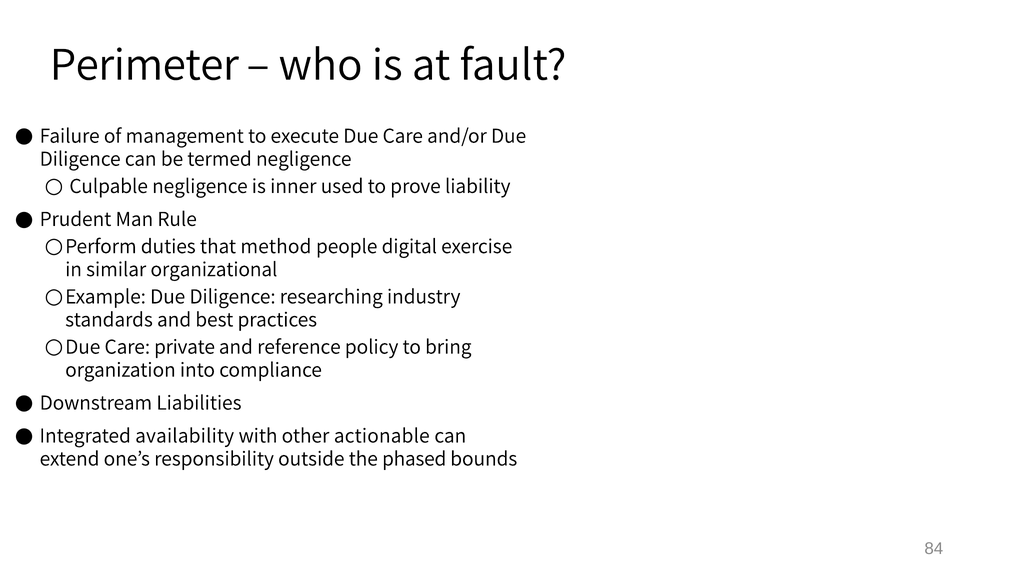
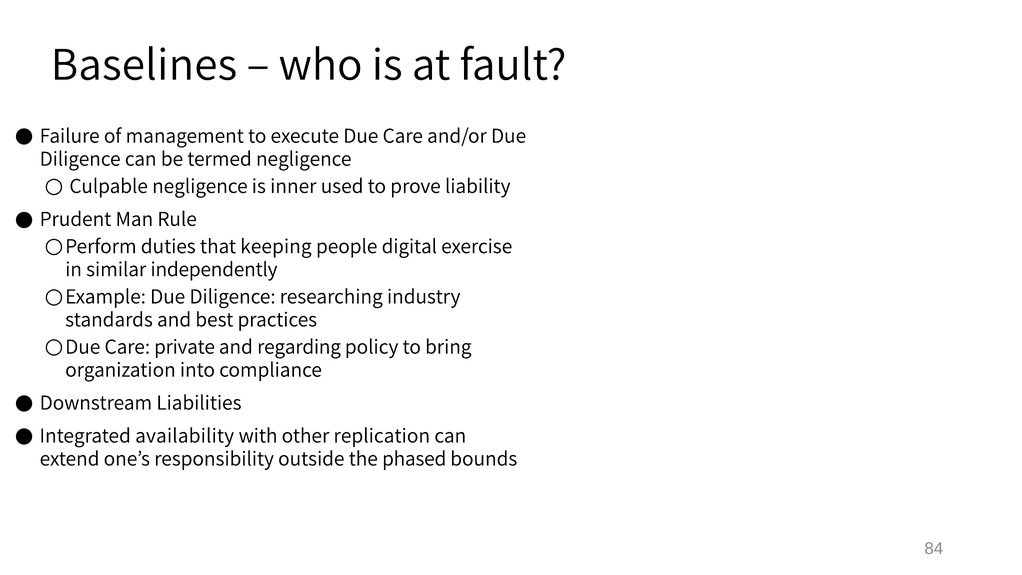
Perimeter: Perimeter -> Baselines
method: method -> keeping
organizational: organizational -> independently
reference: reference -> regarding
actionable: actionable -> replication
